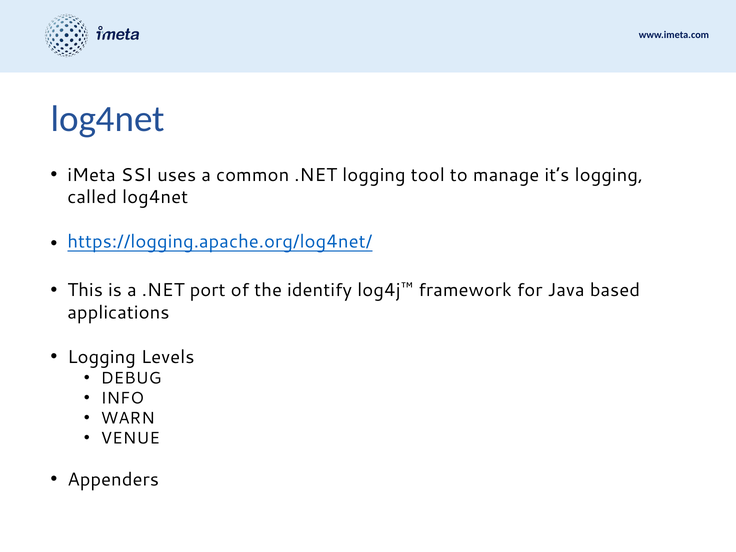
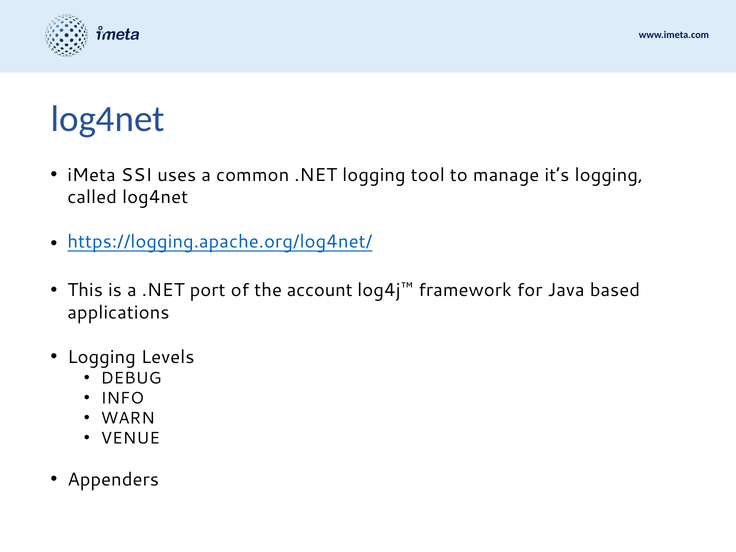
identify: identify -> account
